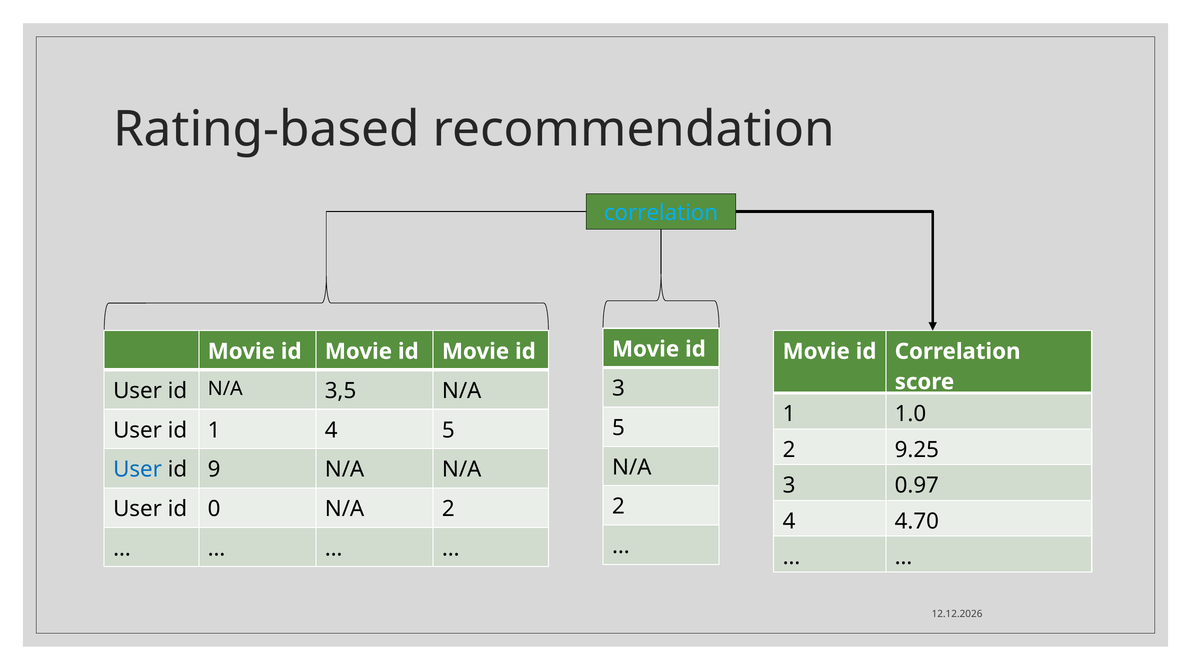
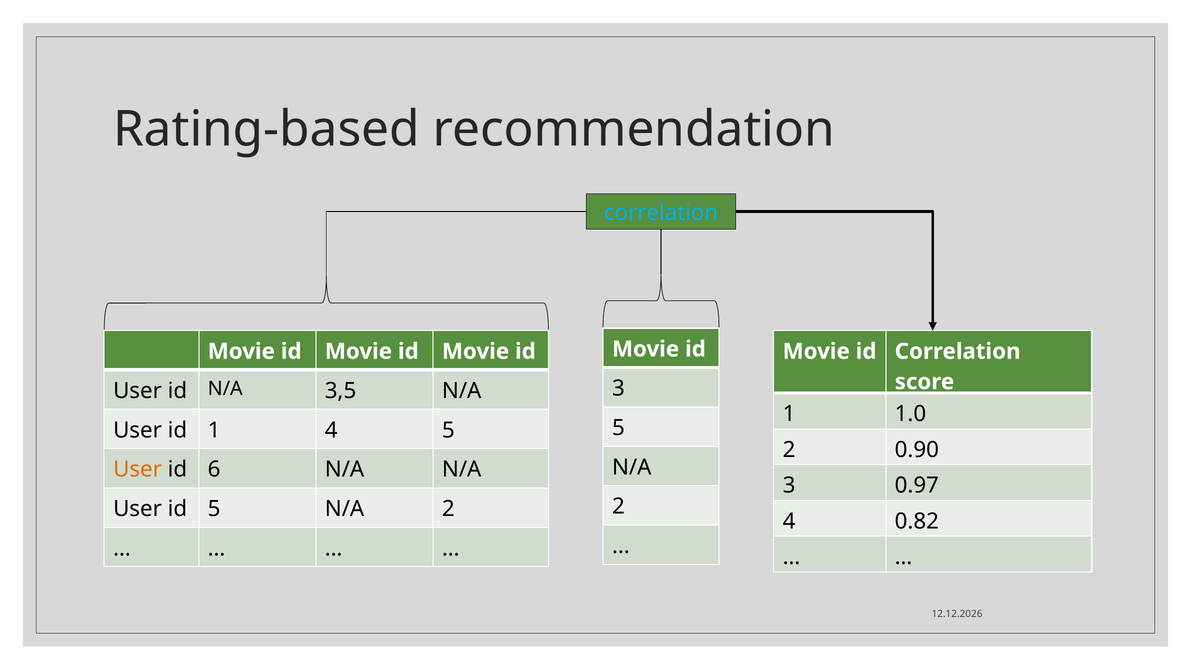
9.25: 9.25 -> 0.90
User at (138, 469) colour: blue -> orange
9: 9 -> 6
id 0: 0 -> 5
4.70: 4.70 -> 0.82
